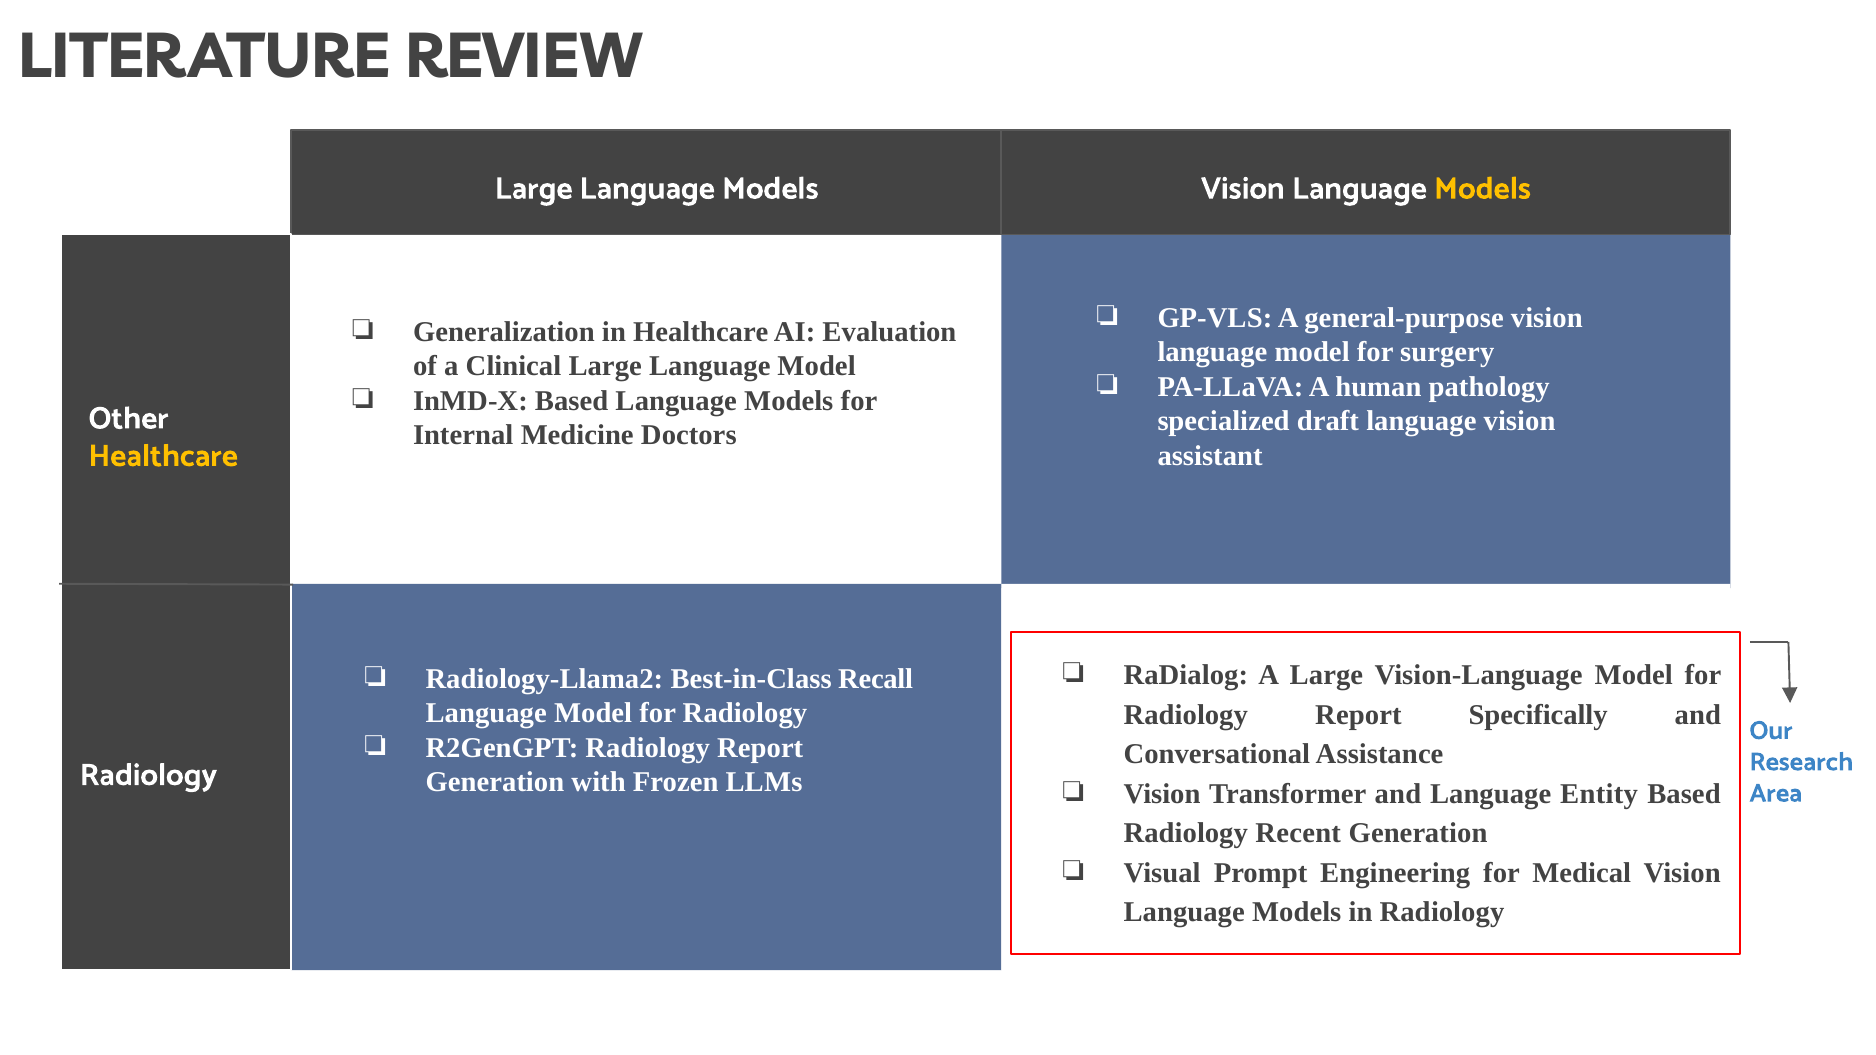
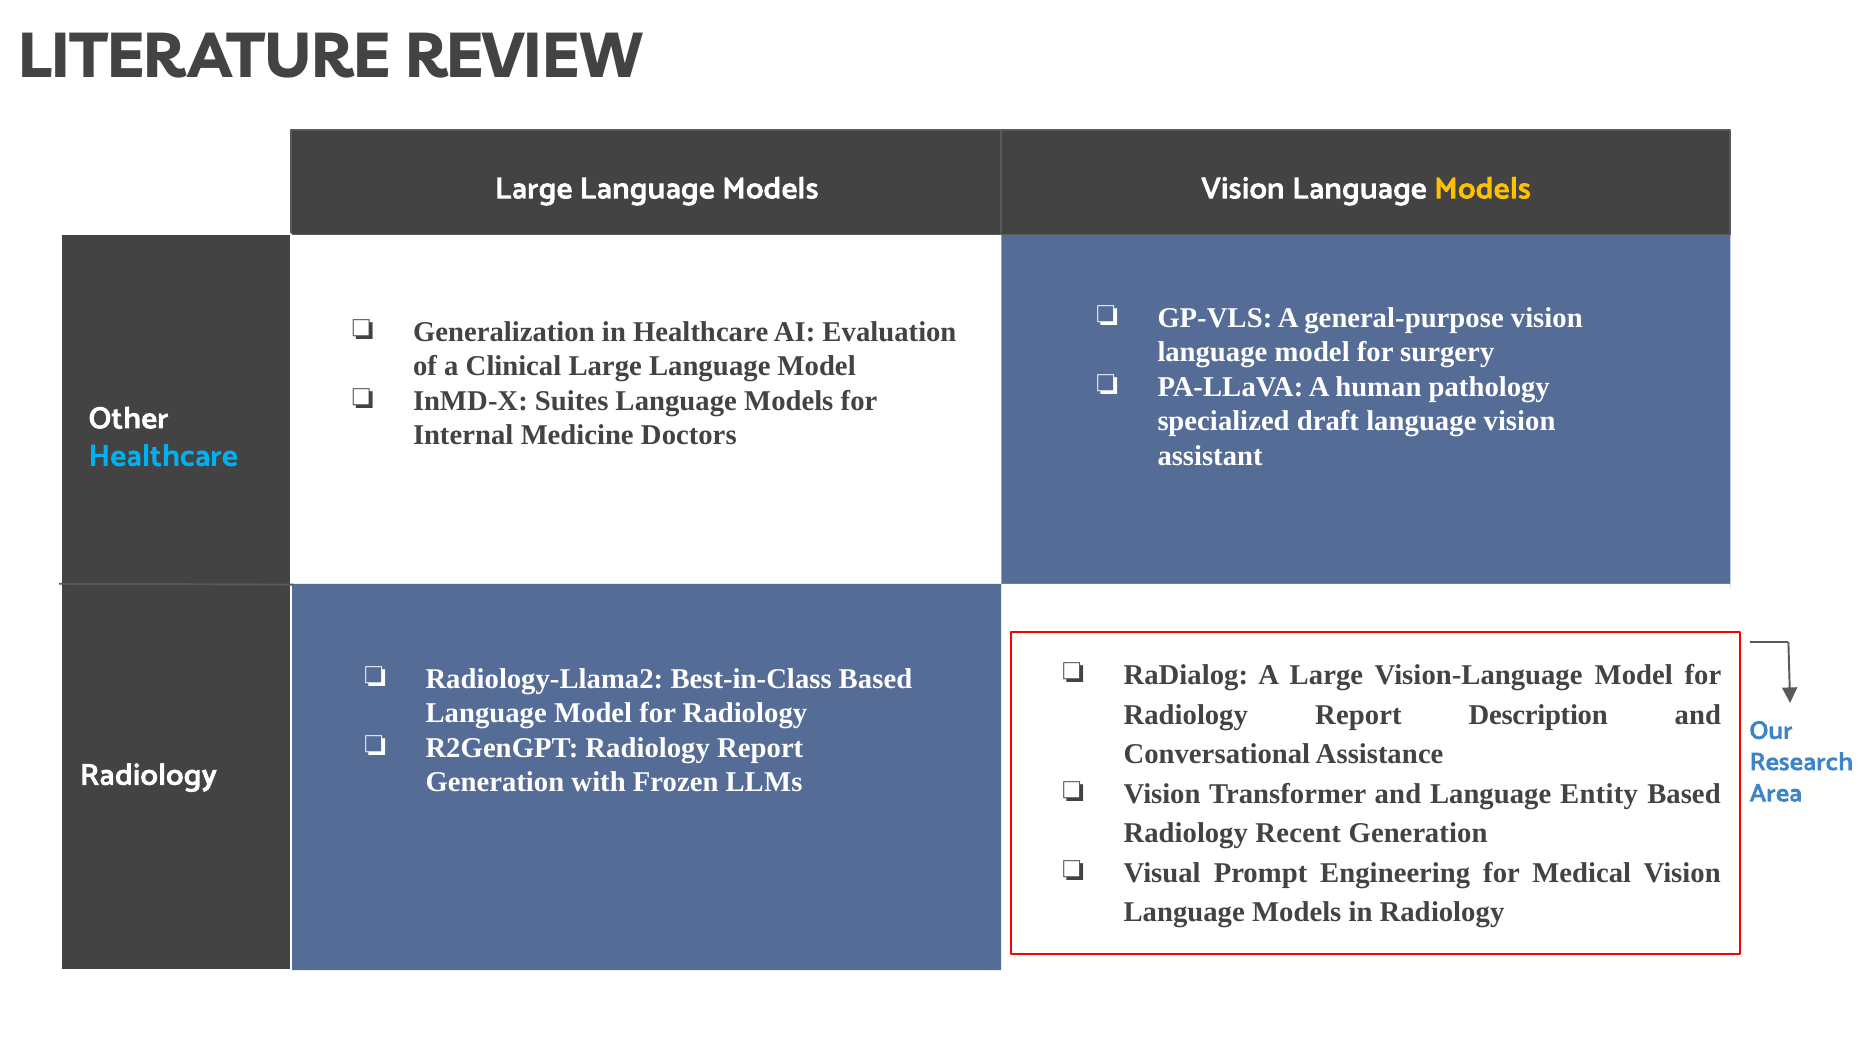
InMD-X Based: Based -> Suites
Healthcare at (163, 456) colour: yellow -> light blue
Best-in-Class Recall: Recall -> Based
Specifically: Specifically -> Description
